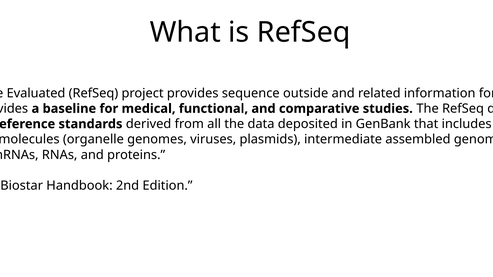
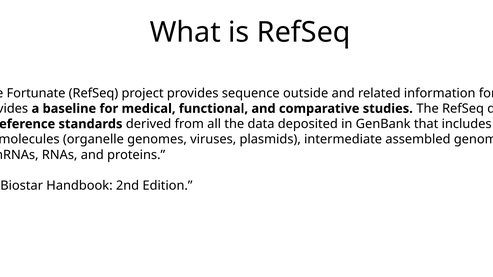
Evaluated: Evaluated -> Fortunate
